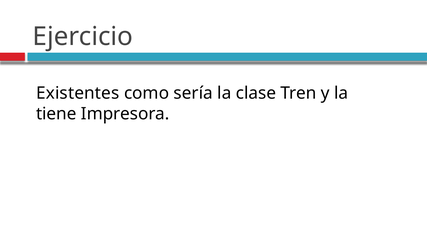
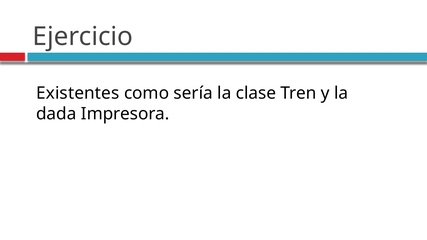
tiene: tiene -> dada
